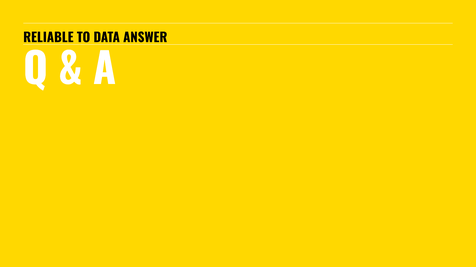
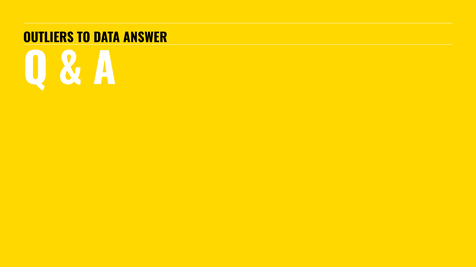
RELIABLE: RELIABLE -> OUTLIERS
